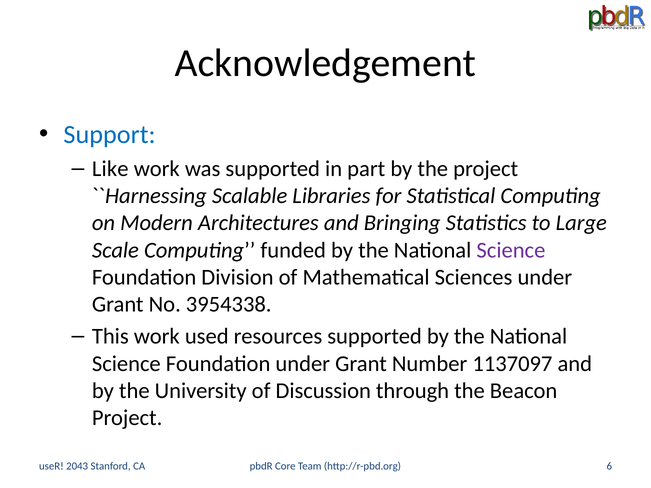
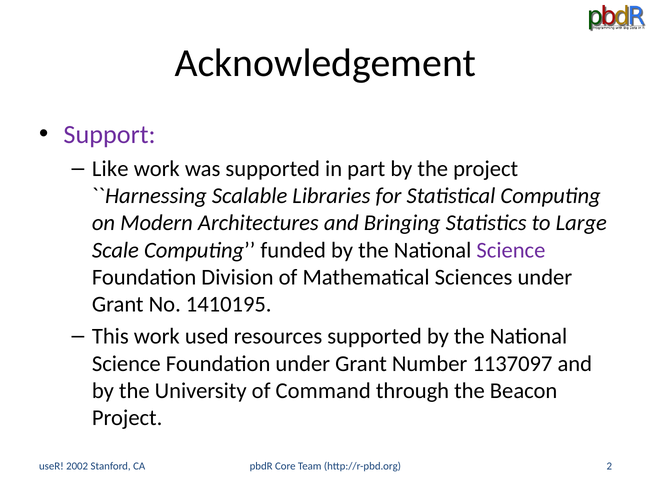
Support colour: blue -> purple
3954338: 3954338 -> 1410195
Discussion: Discussion -> Command
6: 6 -> 2
2043: 2043 -> 2002
